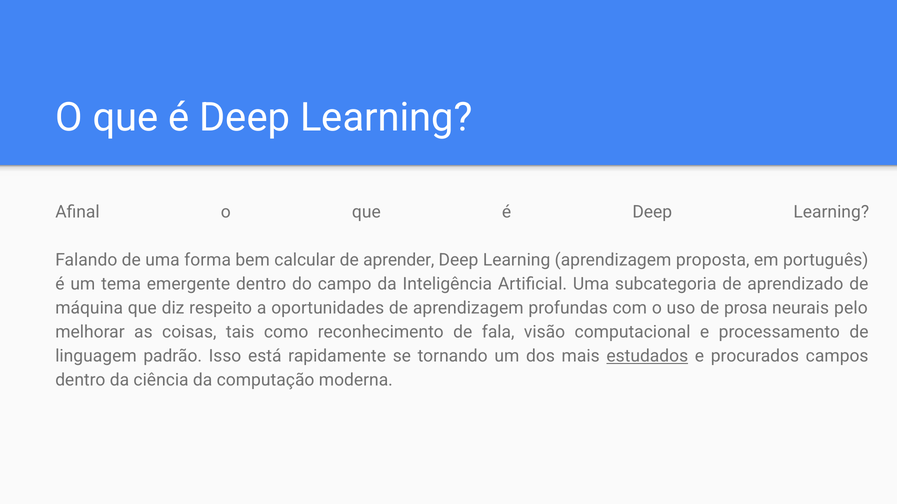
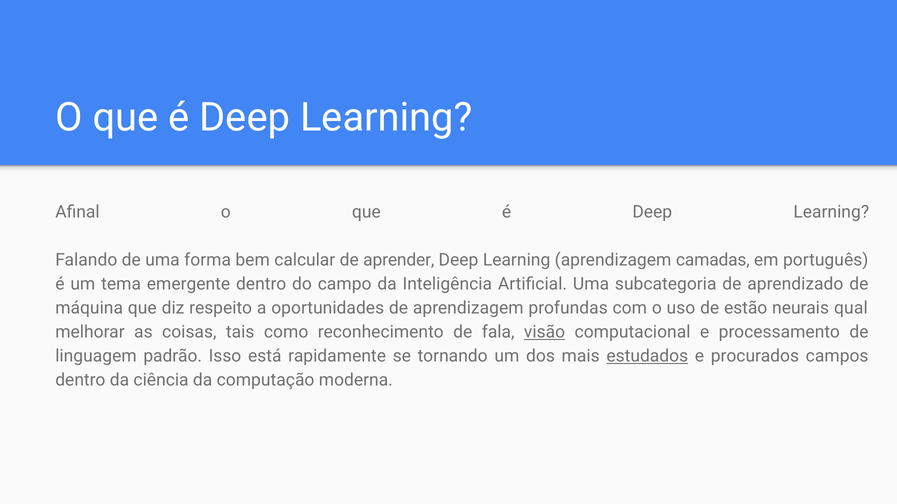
proposta: proposta -> camadas
prosa: prosa -> estão
pelo: pelo -> qual
visão underline: none -> present
